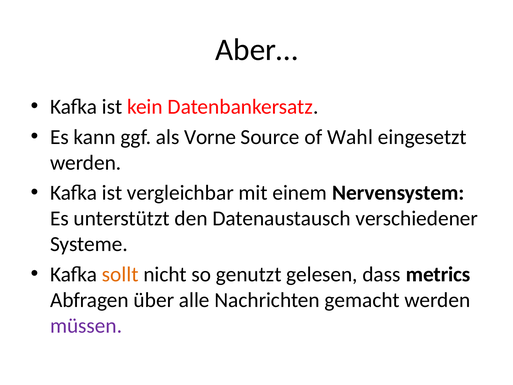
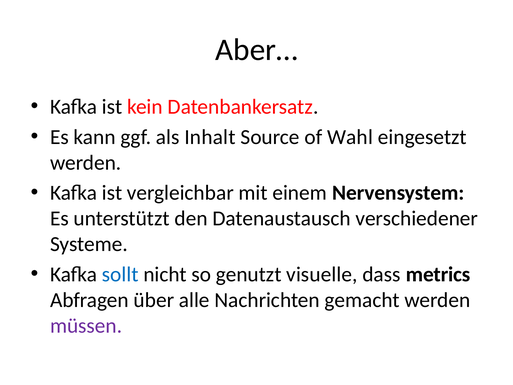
Vorne: Vorne -> Inhalt
sollt colour: orange -> blue
gelesen: gelesen -> visuelle
